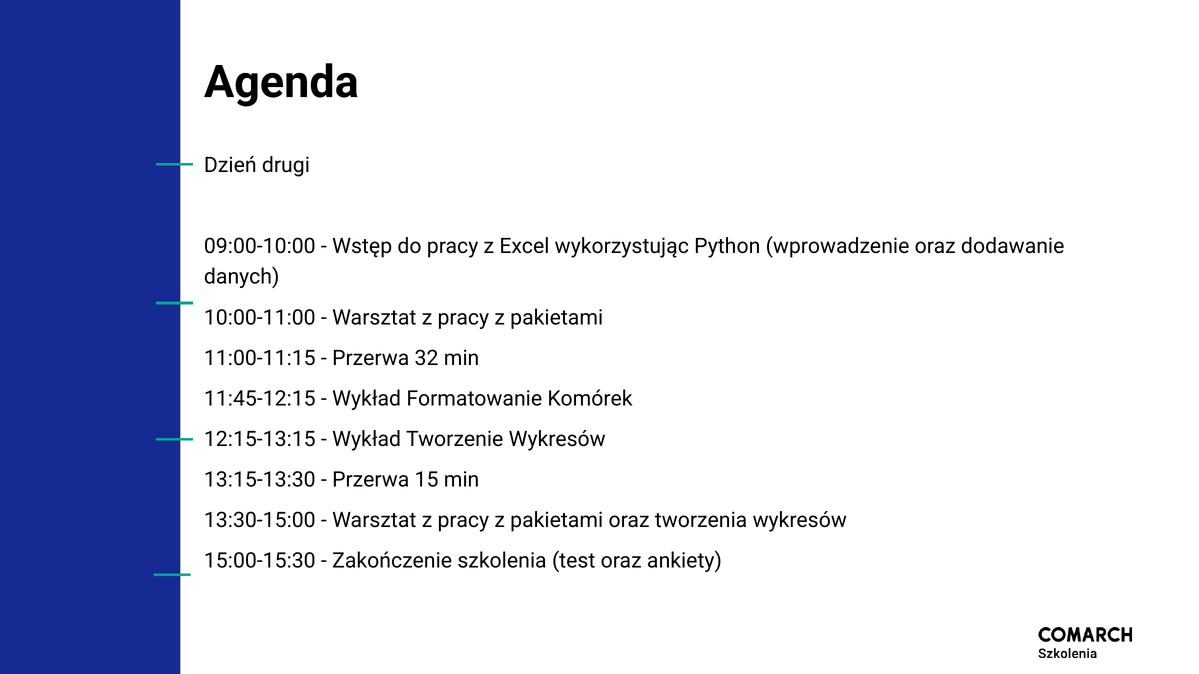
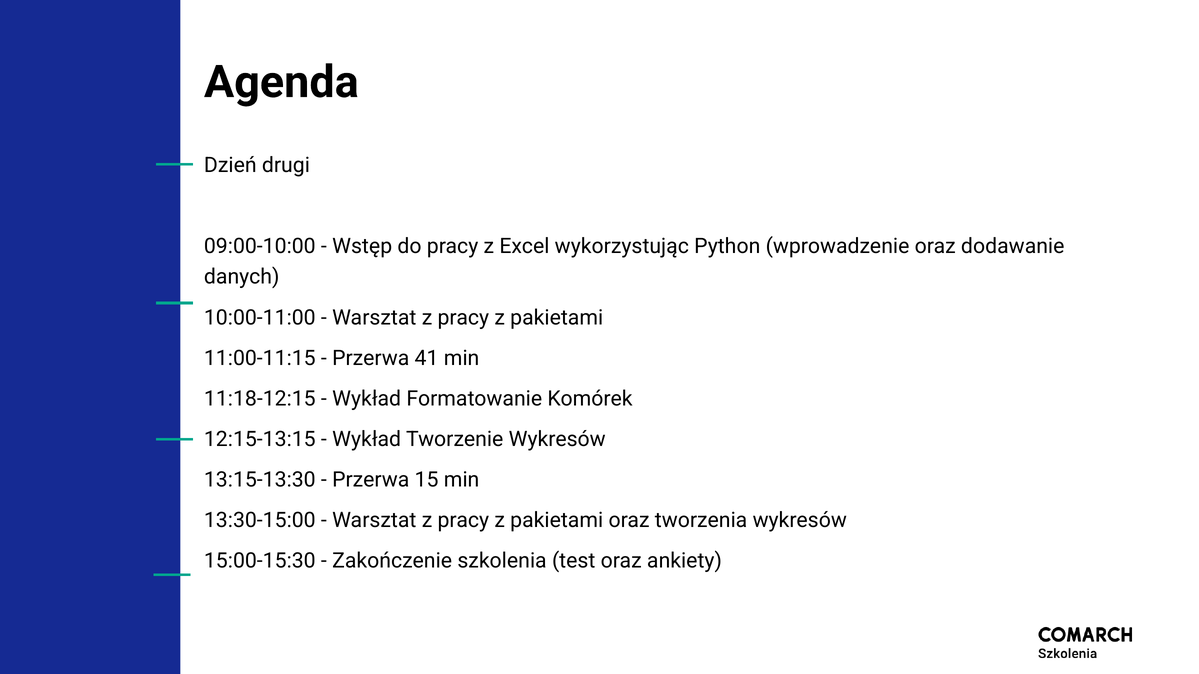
32: 32 -> 41
11:45-12:15: 11:45-12:15 -> 11:18-12:15
